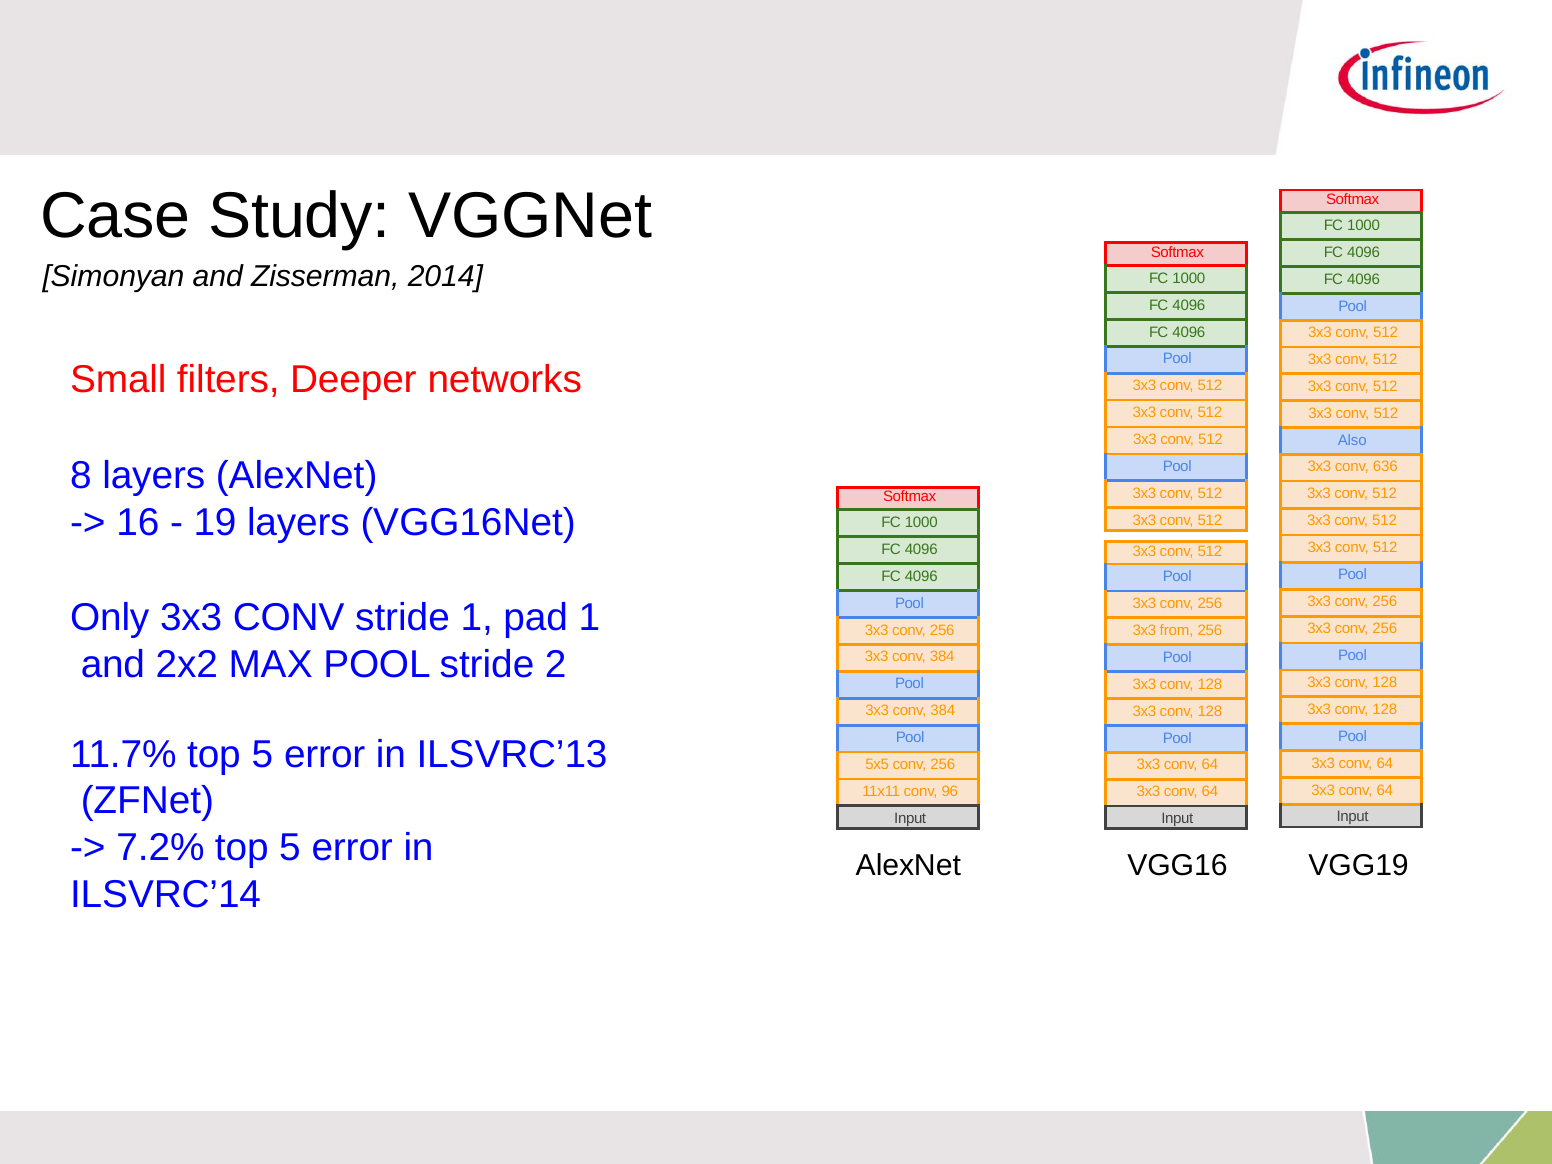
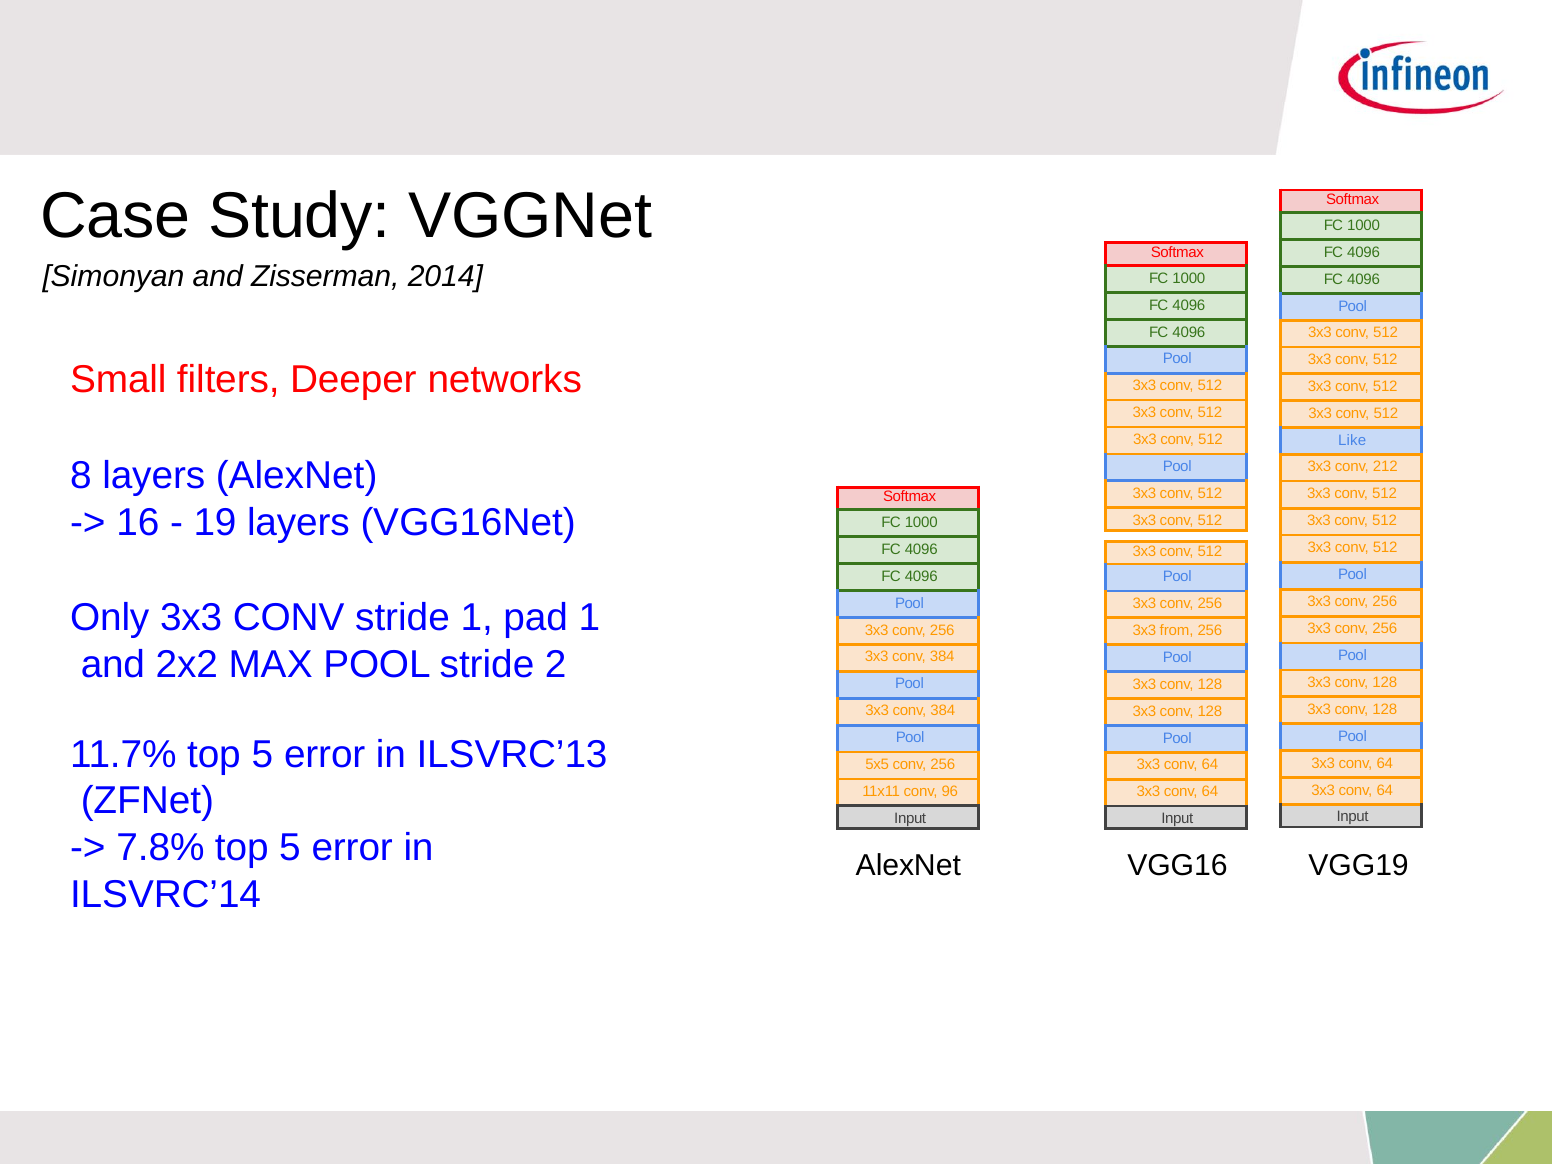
Also: Also -> Like
636: 636 -> 212
7.2%: 7.2% -> 7.8%
